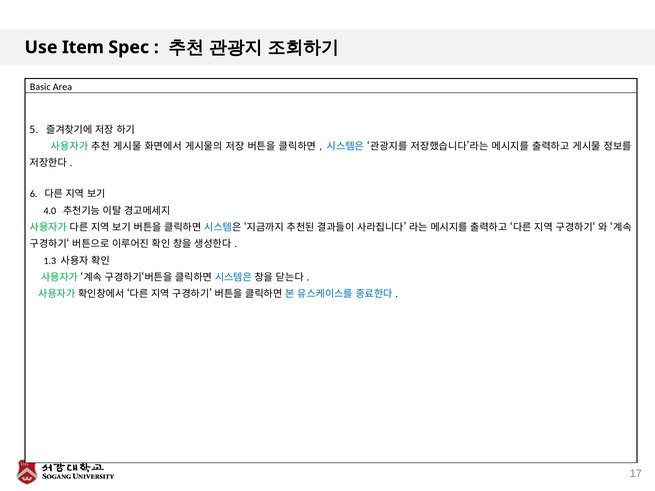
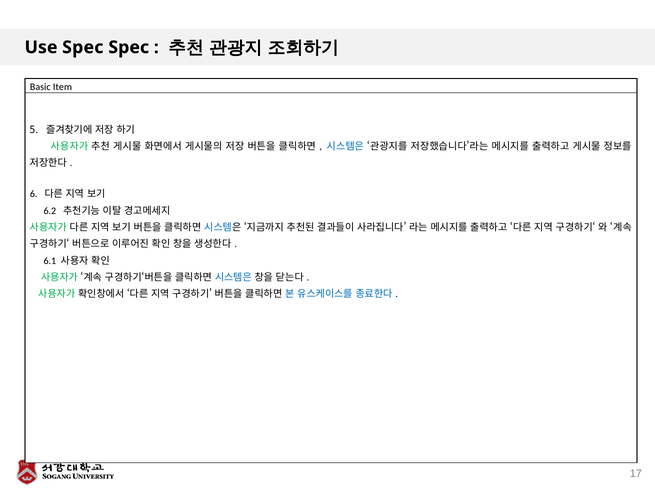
Use Item: Item -> Spec
Area: Area -> Item
4.0: 4.0 -> 6.2
1.3: 1.3 -> 6.1
